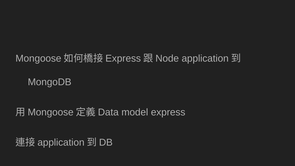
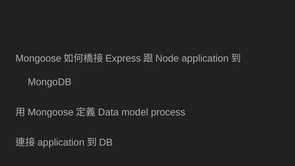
express: express -> process
